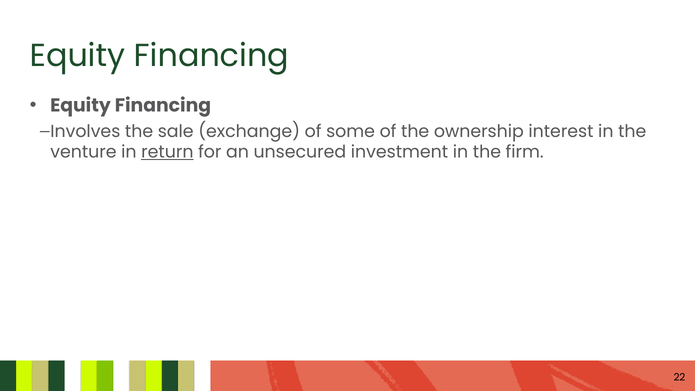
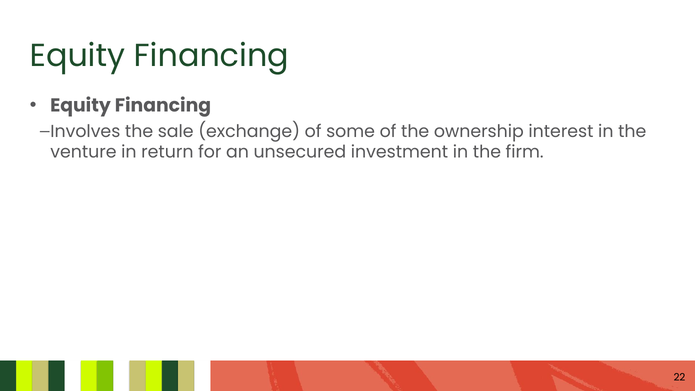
return underline: present -> none
